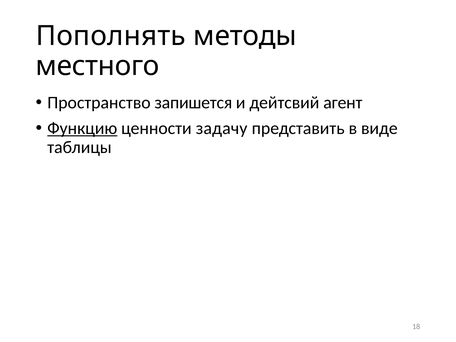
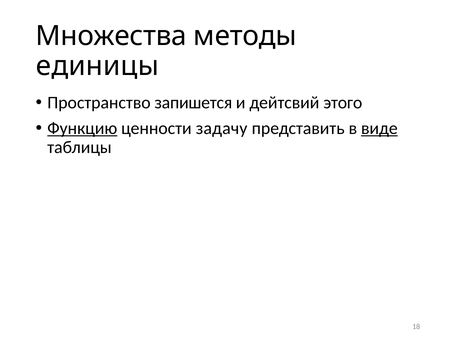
Пополнять: Пополнять -> Множества
местного: местного -> единицы
агент: агент -> этого
виде underline: none -> present
